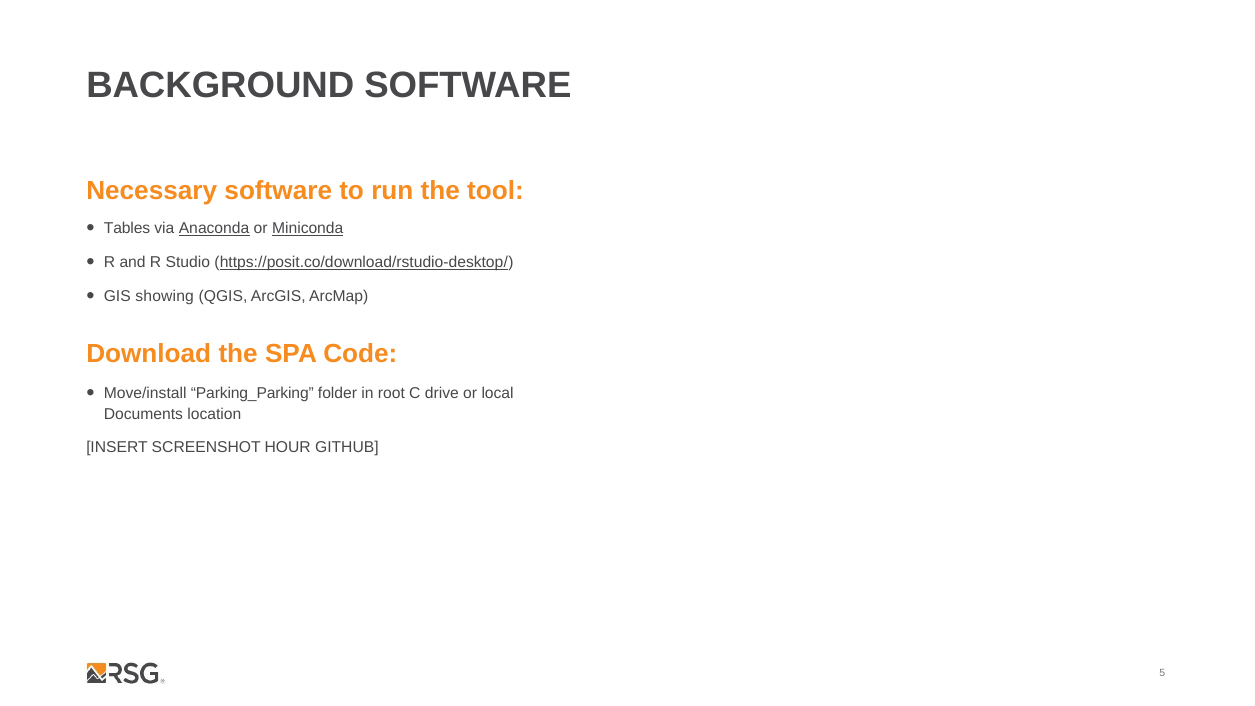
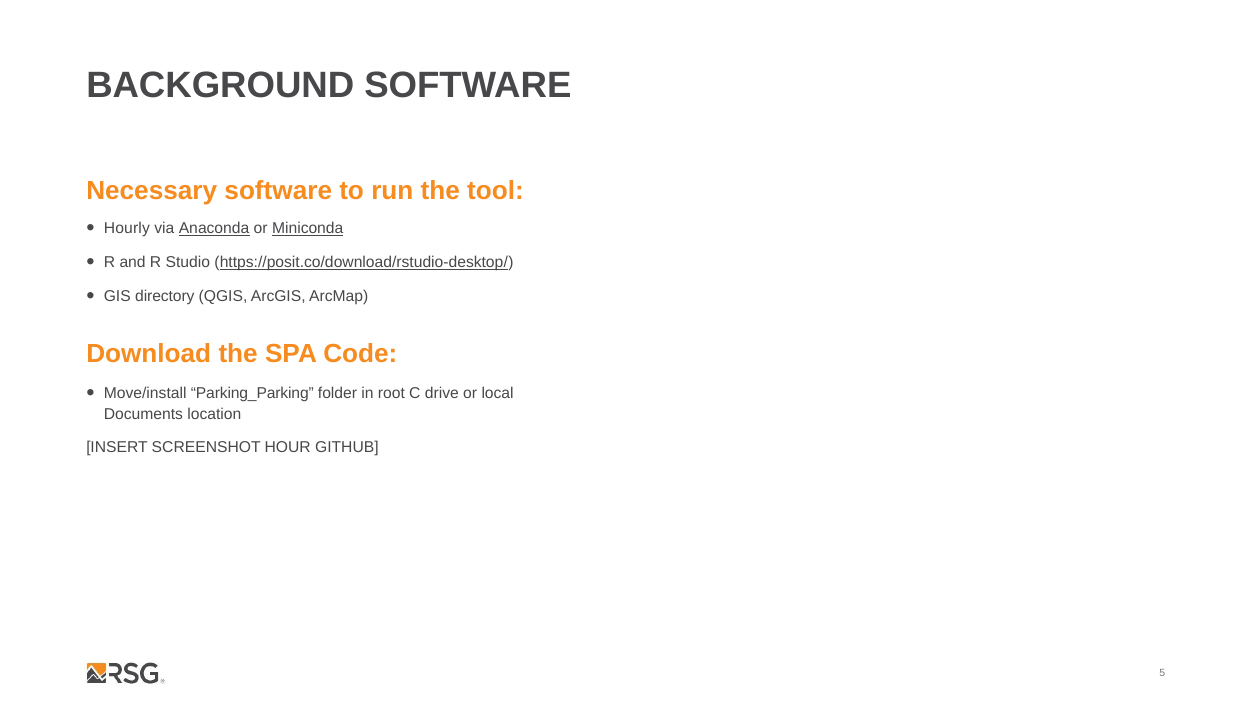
Tables: Tables -> Hourly
showing: showing -> directory
